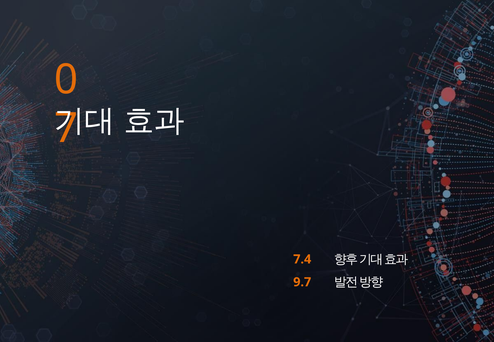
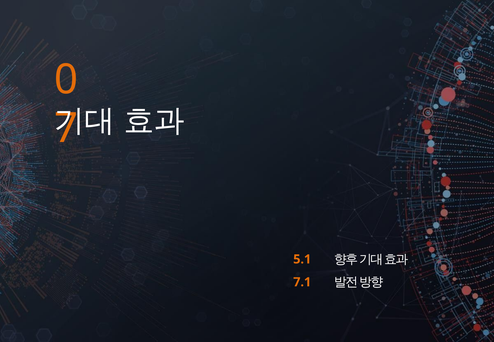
7.4: 7.4 -> 5.1
9.7: 9.7 -> 7.1
